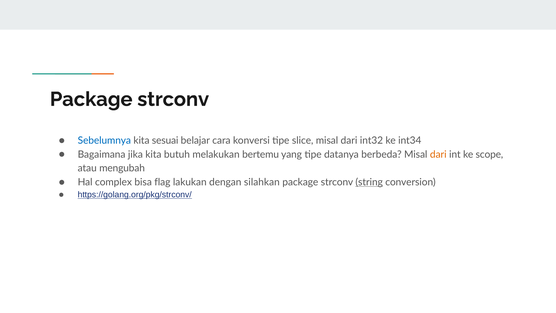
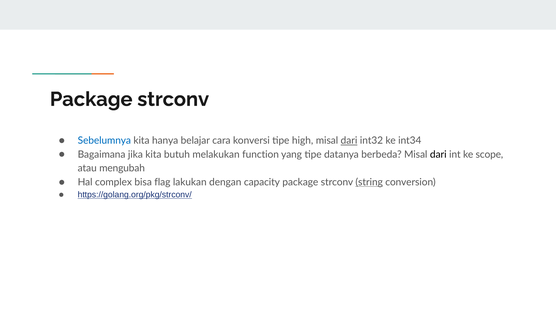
sesuai: sesuai -> hanya
slice: slice -> high
dari at (349, 141) underline: none -> present
bertemu: bertemu -> function
dari at (438, 154) colour: orange -> black
silahkan: silahkan -> capacity
